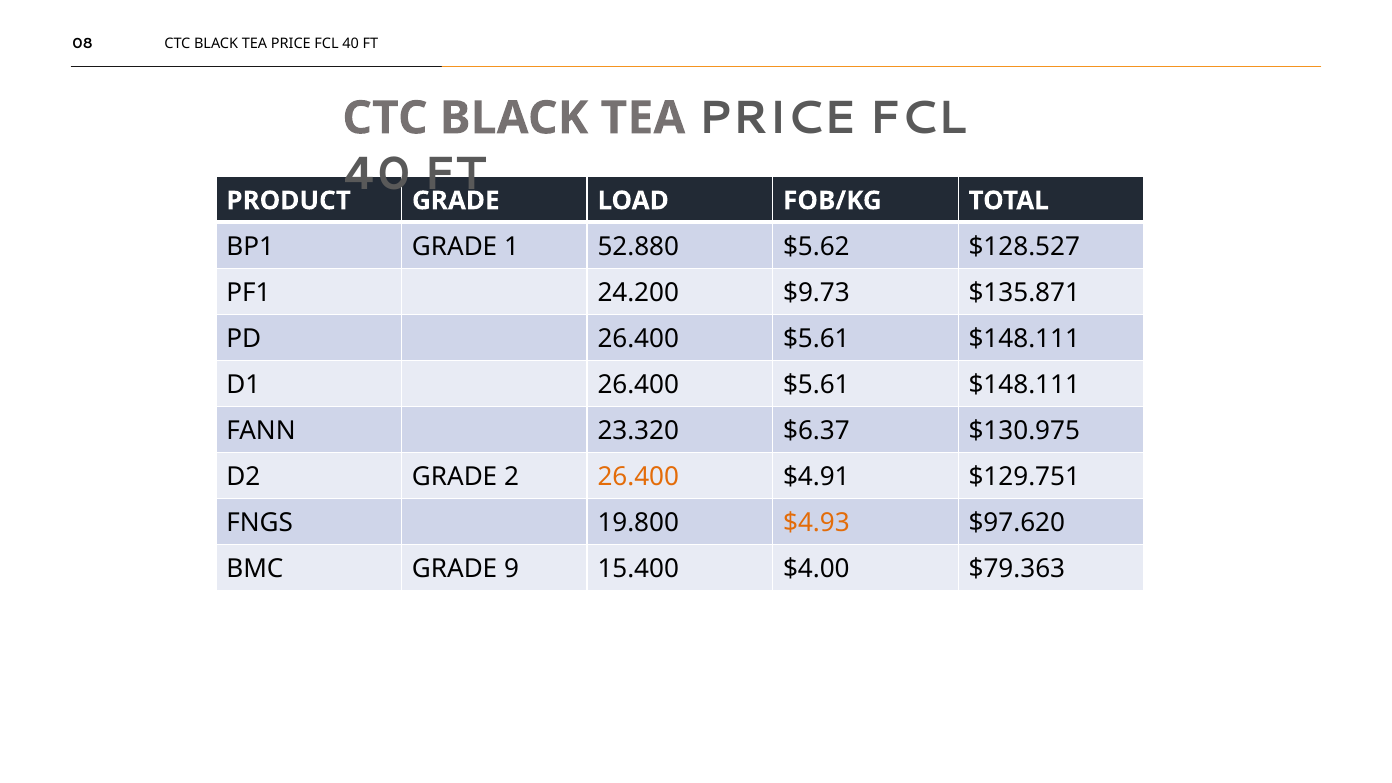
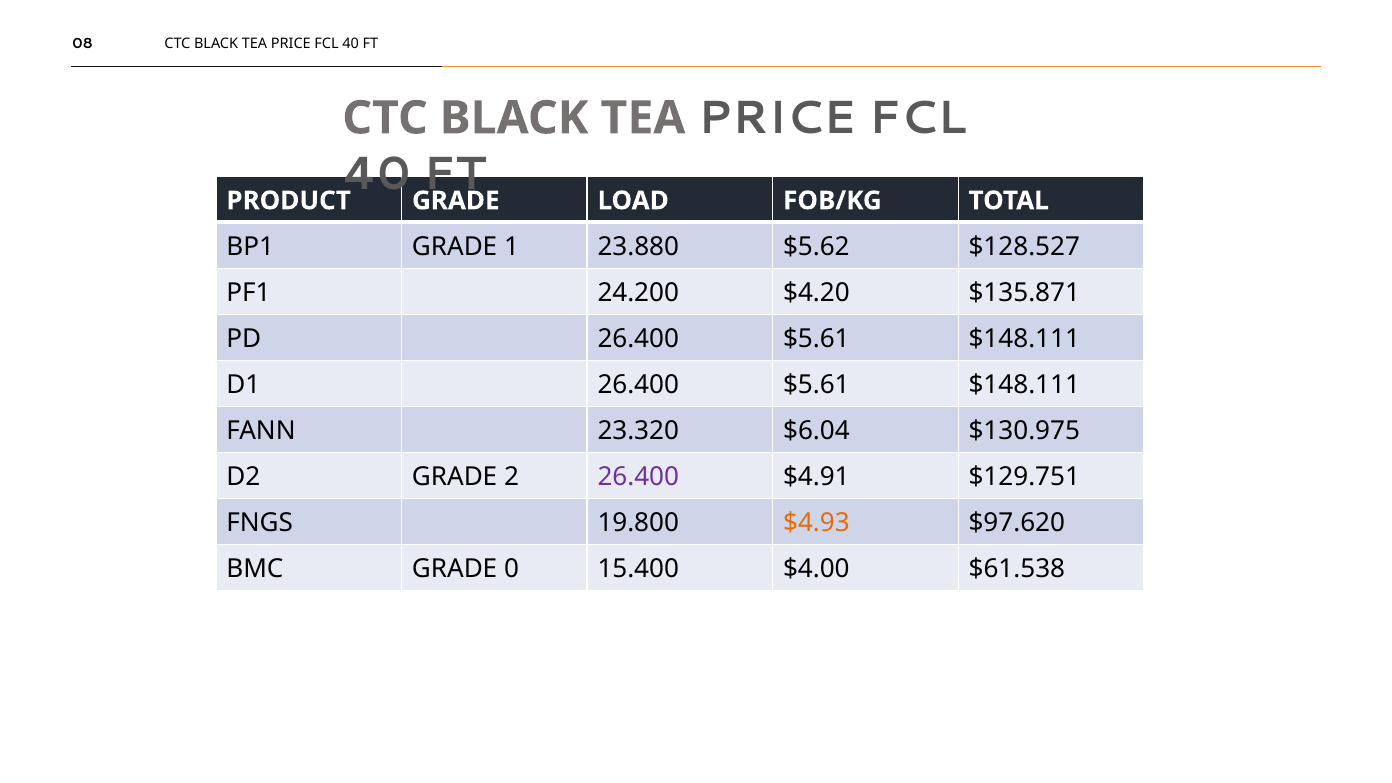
52.880: 52.880 -> 23.880
$9.73: $9.73 -> $4.20
$6.37: $6.37 -> $6.04
26.400 at (638, 477) colour: orange -> purple
9: 9 -> 0
$79.363: $79.363 -> $61.538
